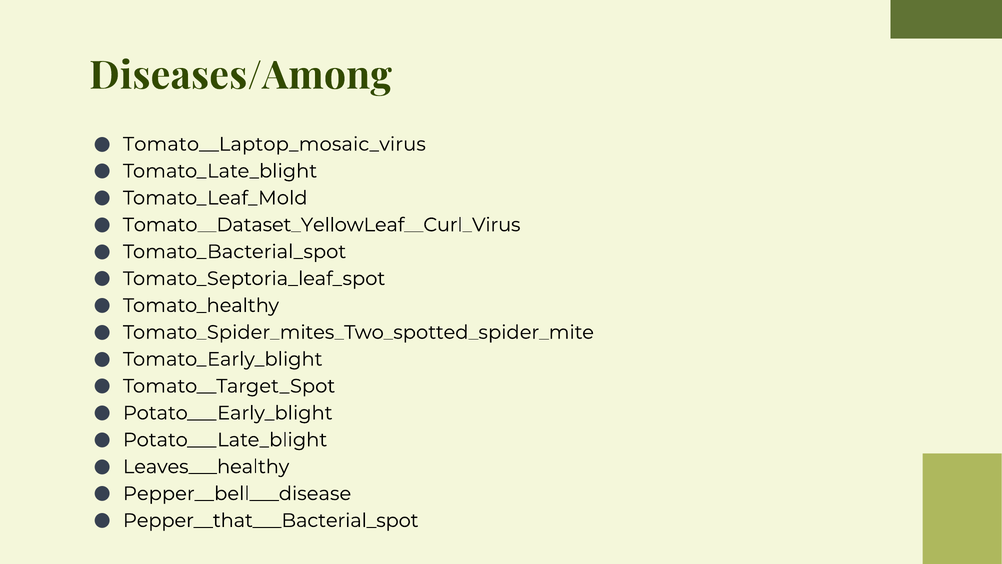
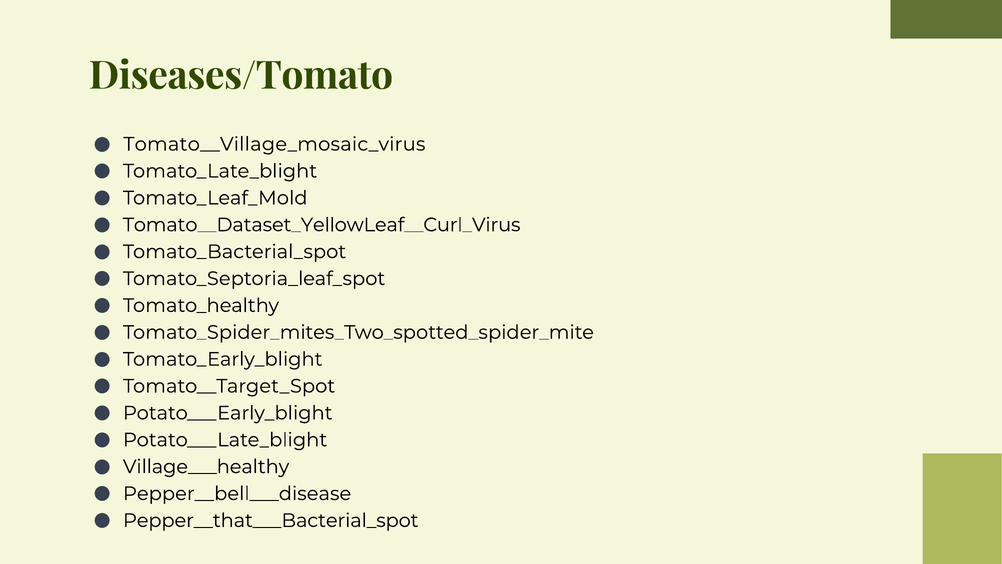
Diseases/Among: Diseases/Among -> Diseases/Tomato
Tomato__Laptop_mosaic_virus: Tomato__Laptop_mosaic_virus -> Tomato__Village_mosaic_virus
Leaves___healthy: Leaves___healthy -> Village___healthy
